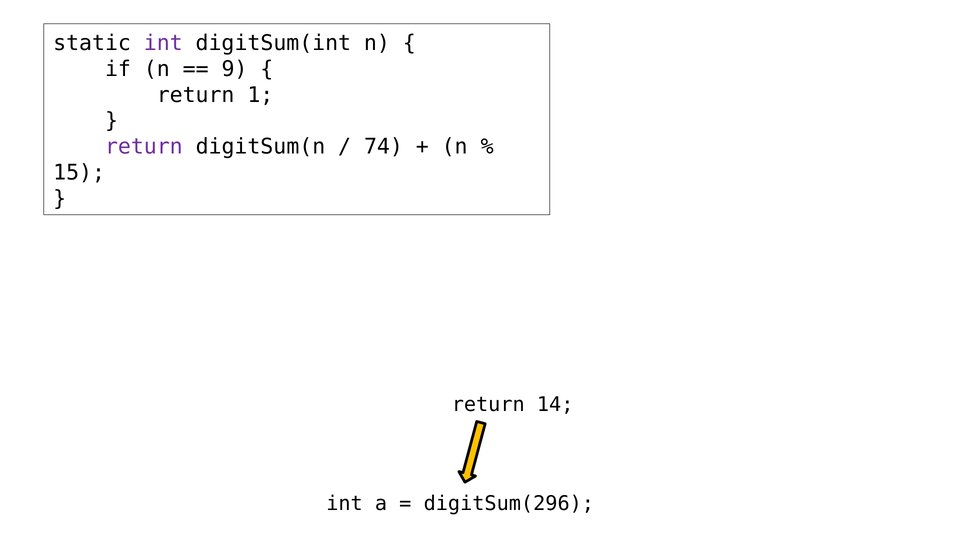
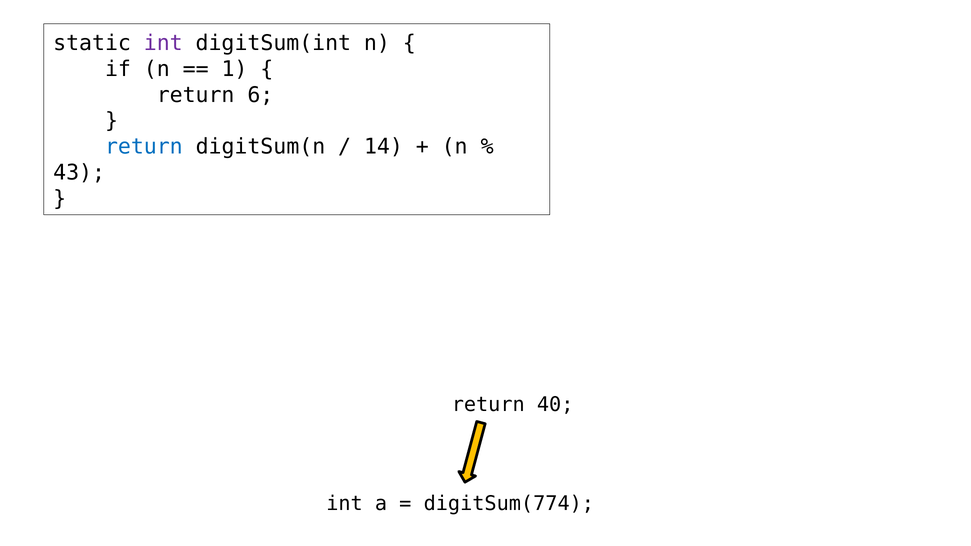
9: 9 -> 1
1: 1 -> 6
return at (144, 147) colour: purple -> blue
74: 74 -> 14
15: 15 -> 43
14: 14 -> 40
digitSum(296: digitSum(296 -> digitSum(774
